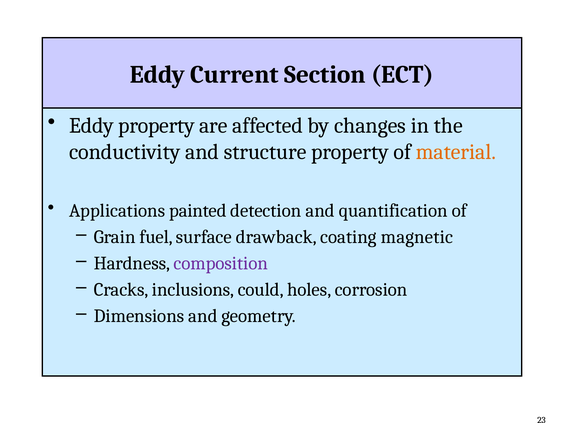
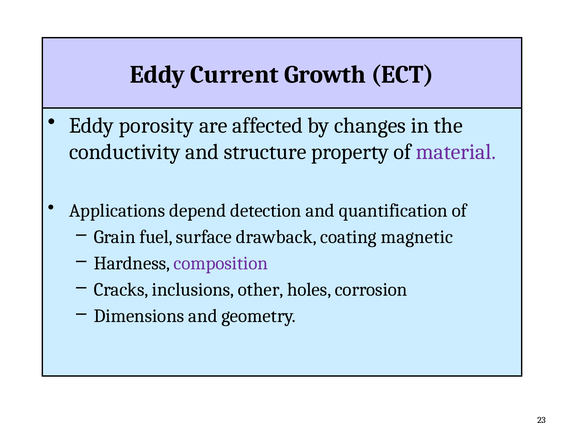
Section: Section -> Growth
Eddy property: property -> porosity
material colour: orange -> purple
painted: painted -> depend
could: could -> other
